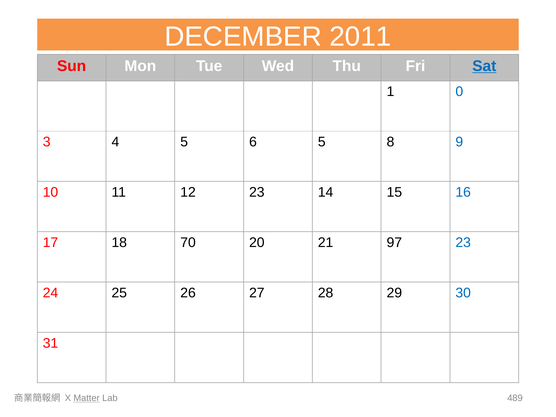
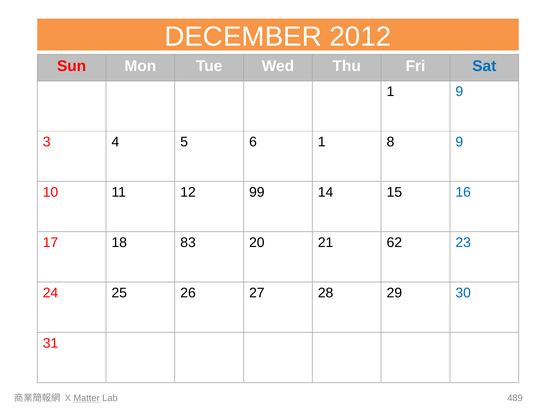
2011: 2011 -> 2012
Sat underline: present -> none
1 0: 0 -> 9
6 5: 5 -> 1
12 23: 23 -> 99
70: 70 -> 83
97: 97 -> 62
